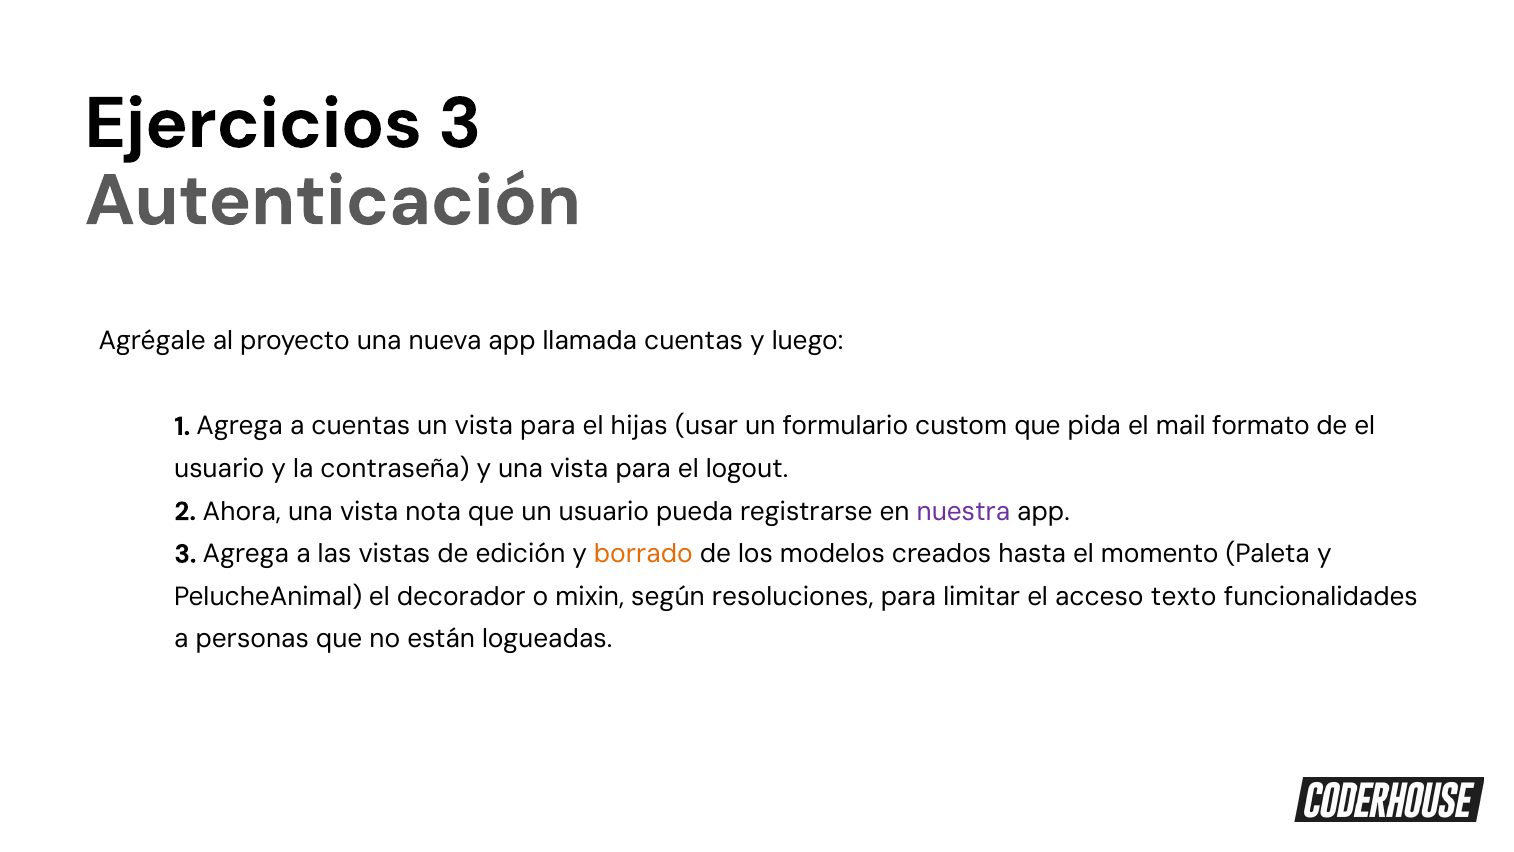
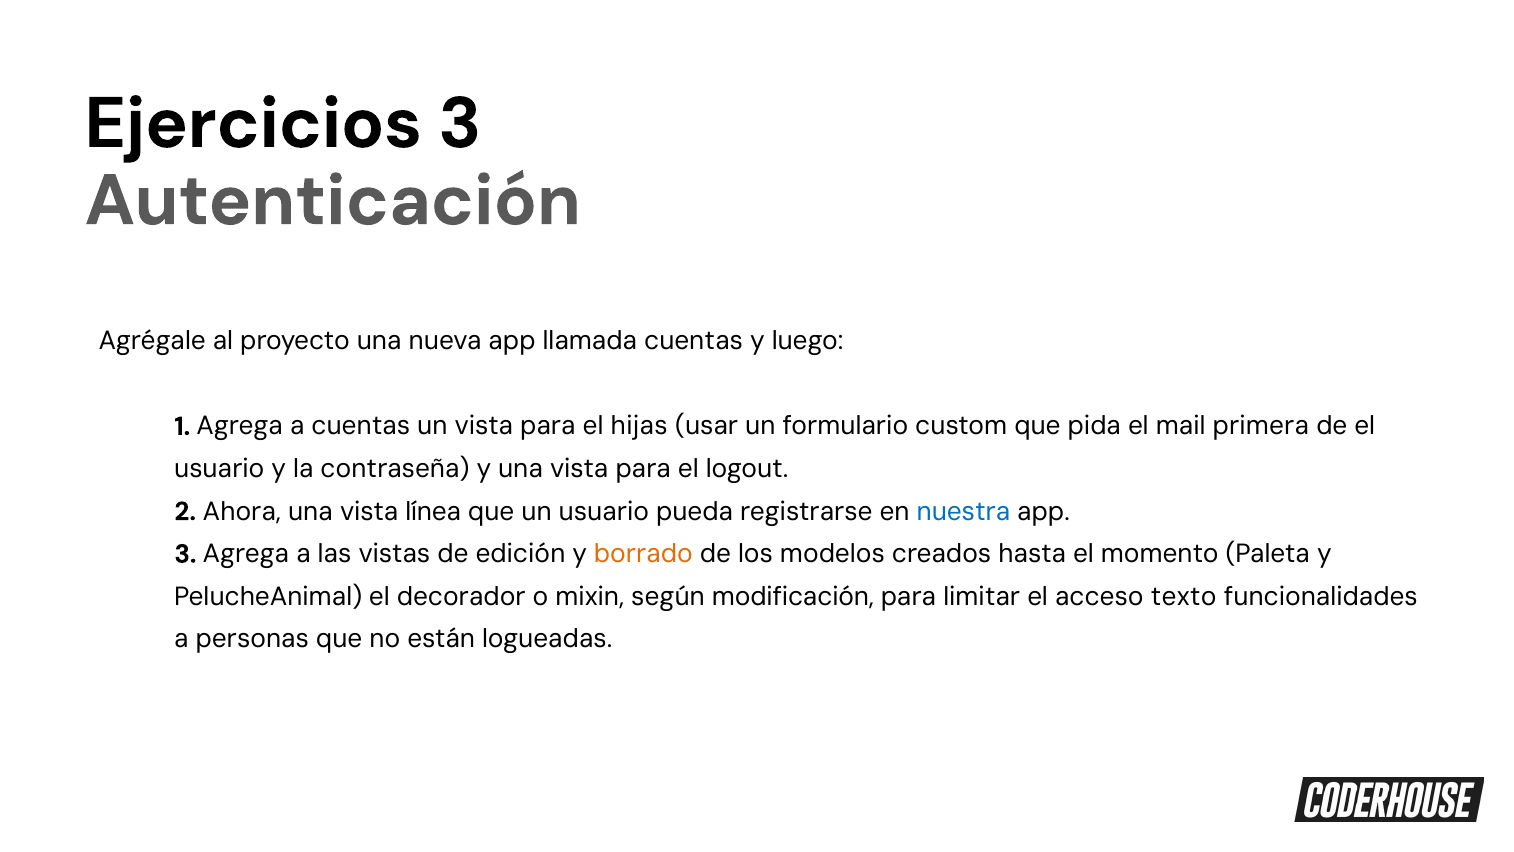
formato: formato -> primera
nota: nota -> línea
nuestra colour: purple -> blue
resoluciones: resoluciones -> modificación
